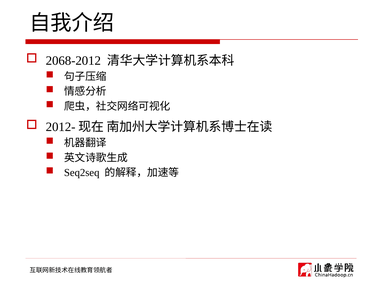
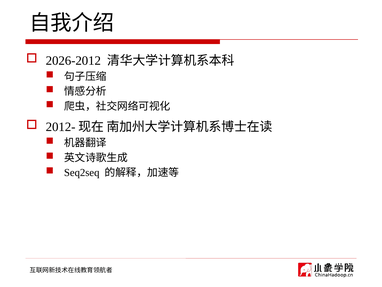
2068-2012: 2068-2012 -> 2026-2012
